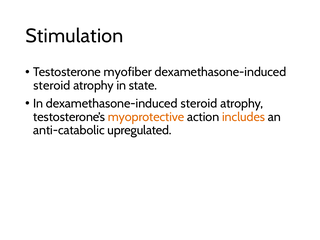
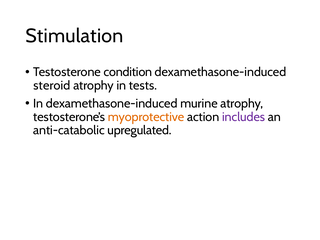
myofiber: myofiber -> condition
state: state -> tests
In dexamethasone-induced steroid: steroid -> murine
includes colour: orange -> purple
